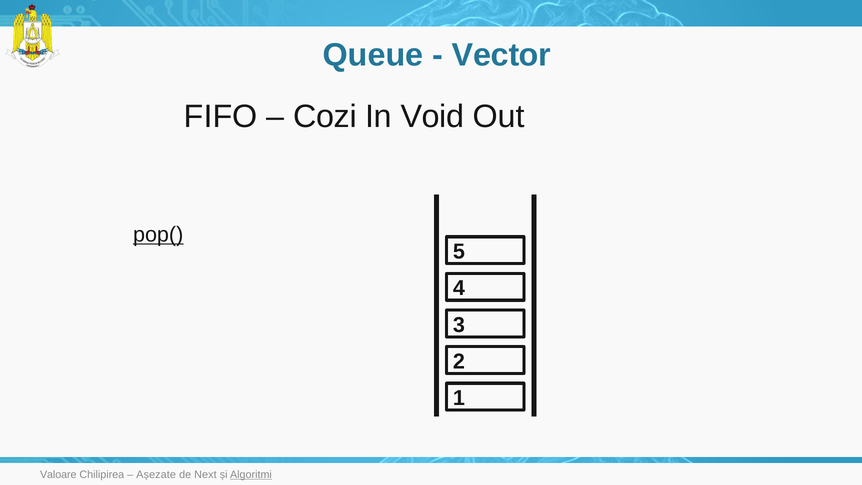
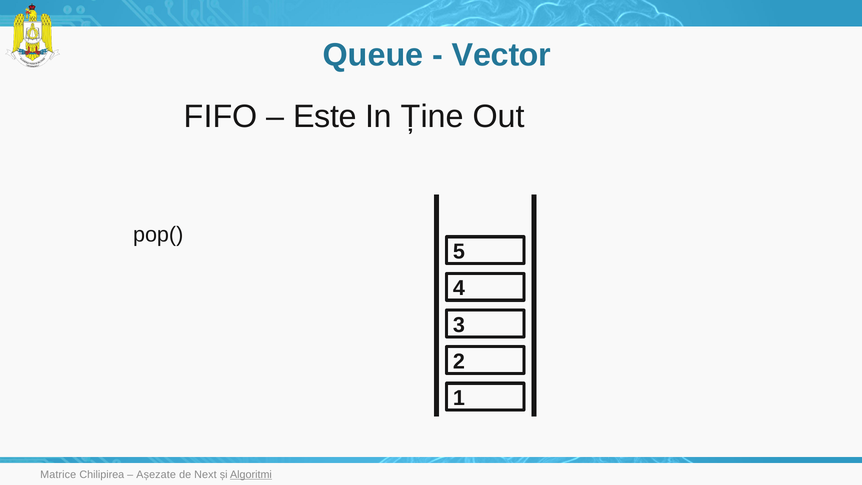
Cozi: Cozi -> Este
Void: Void -> Ține
pop( underline: present -> none
Valoare: Valoare -> Matrice
